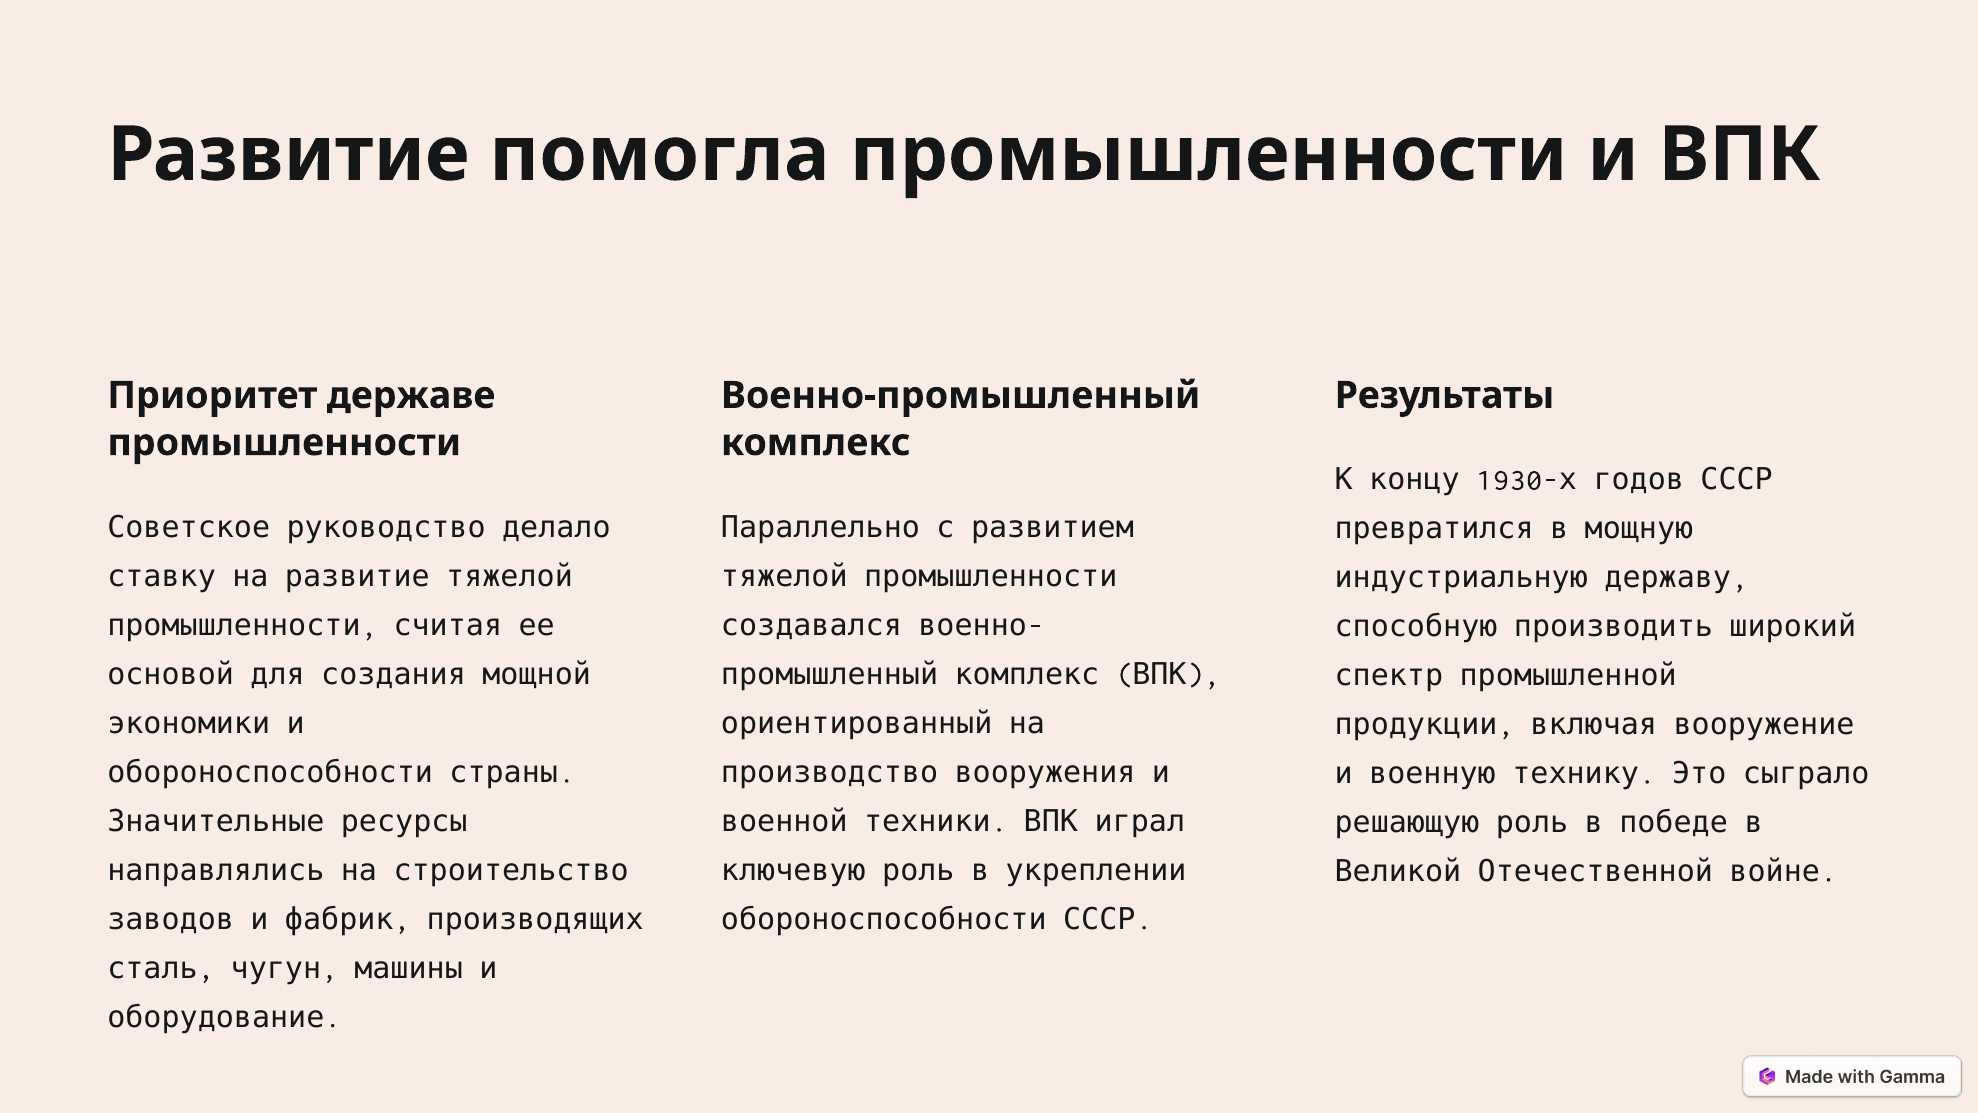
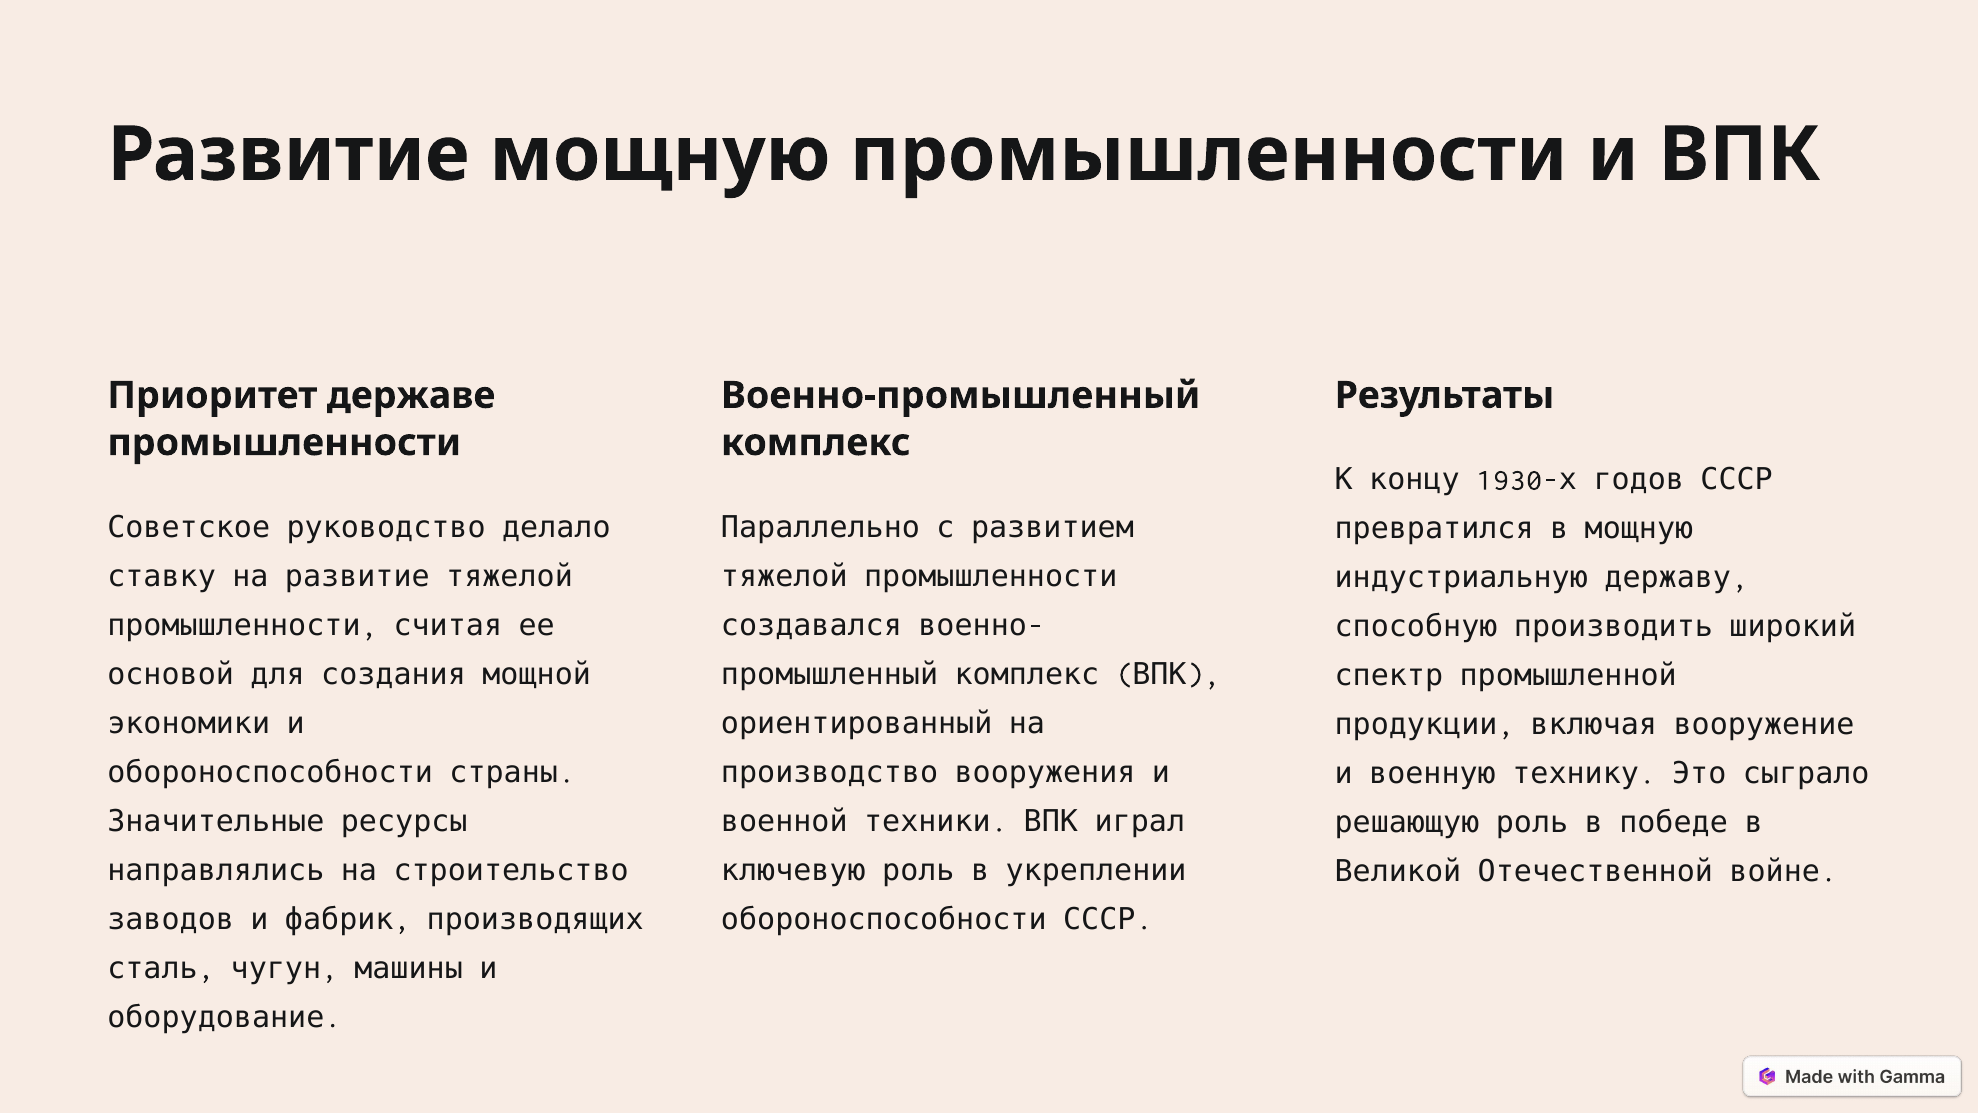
Развитие помогла: помогла -> мощную
